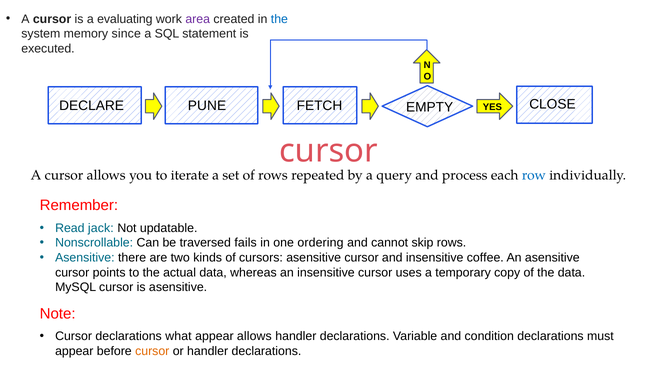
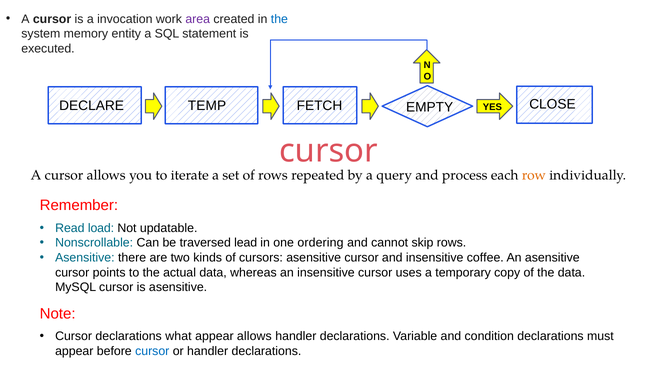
evaluating: evaluating -> invocation
since: since -> entity
PUNE: PUNE -> TEMP
row colour: blue -> orange
jack: jack -> load
fails: fails -> lead
cursor at (152, 351) colour: orange -> blue
